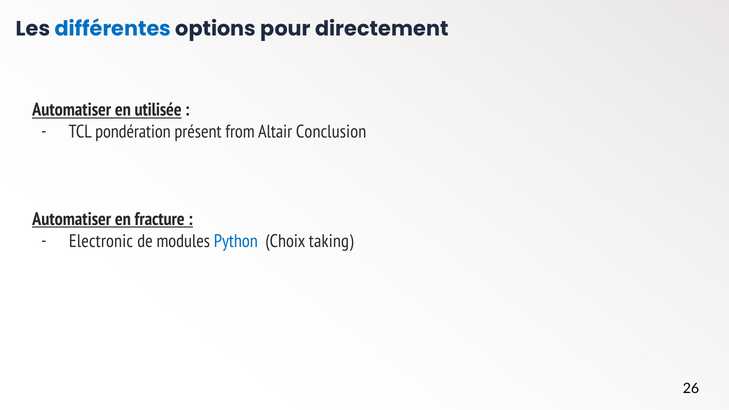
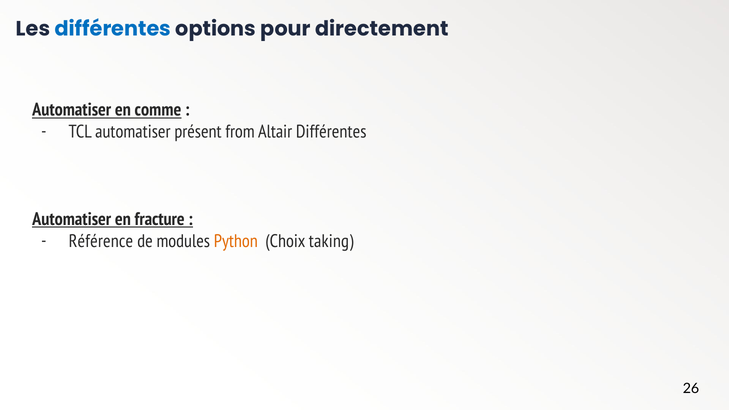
utilisée: utilisée -> comme
TCL pondération: pondération -> automatiser
Altair Conclusion: Conclusion -> Différentes
Electronic: Electronic -> Référence
Python colour: blue -> orange
